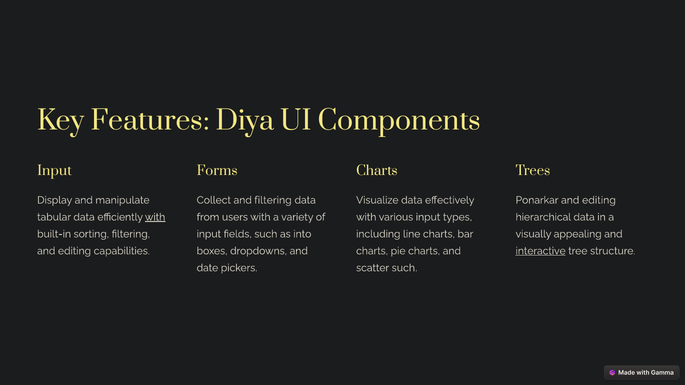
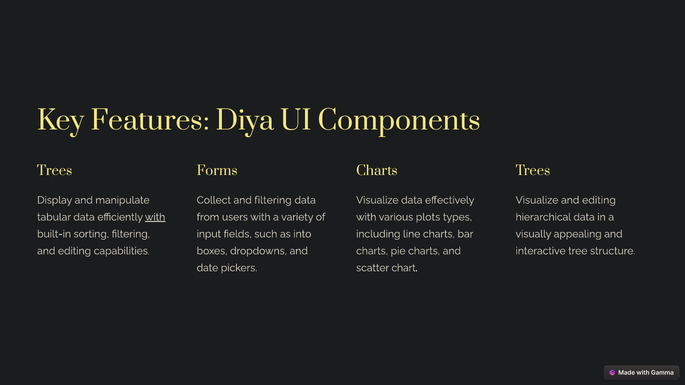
Input at (54, 171): Input -> Trees
Ponarkar at (537, 200): Ponarkar -> Visualize
various input: input -> plots
interactive underline: present -> none
scatter such: such -> chart
